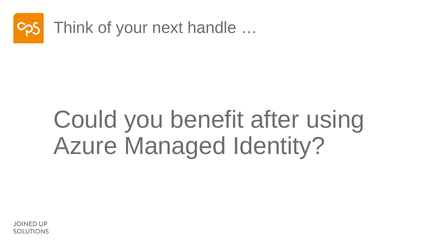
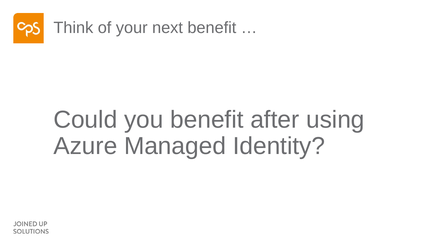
next handle: handle -> benefit
